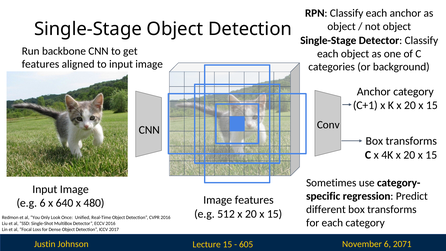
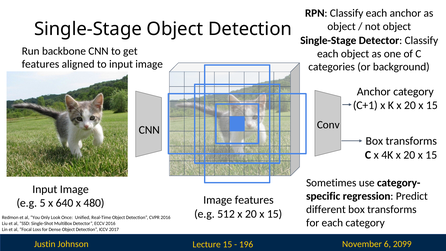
e.g 6: 6 -> 5
605: 605 -> 196
2071: 2071 -> 2099
